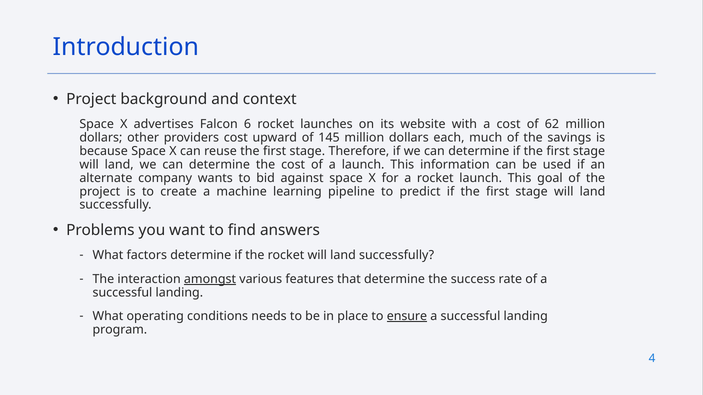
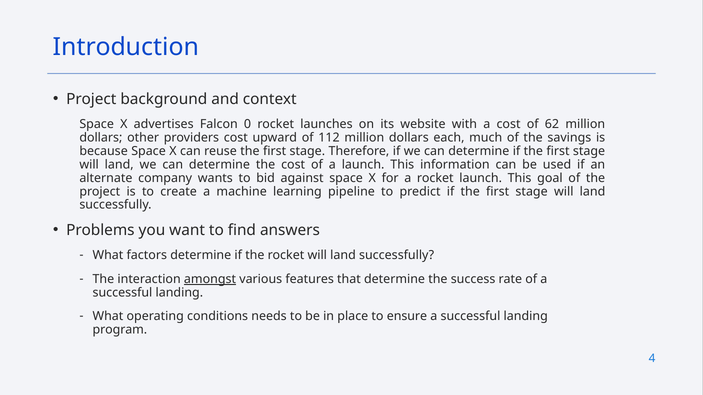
6: 6 -> 0
145: 145 -> 112
ensure underline: present -> none
